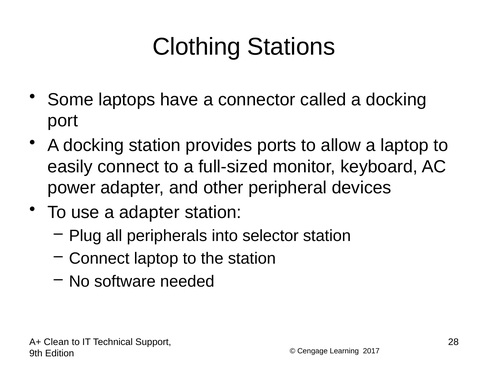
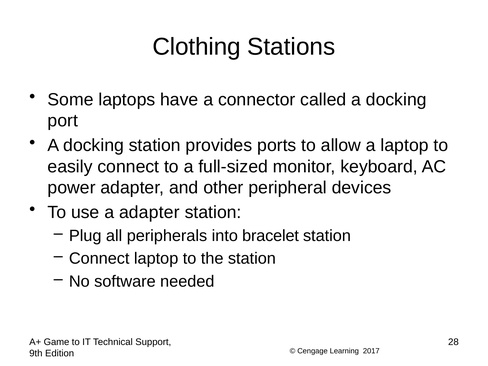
selector: selector -> bracelet
Clean: Clean -> Game
